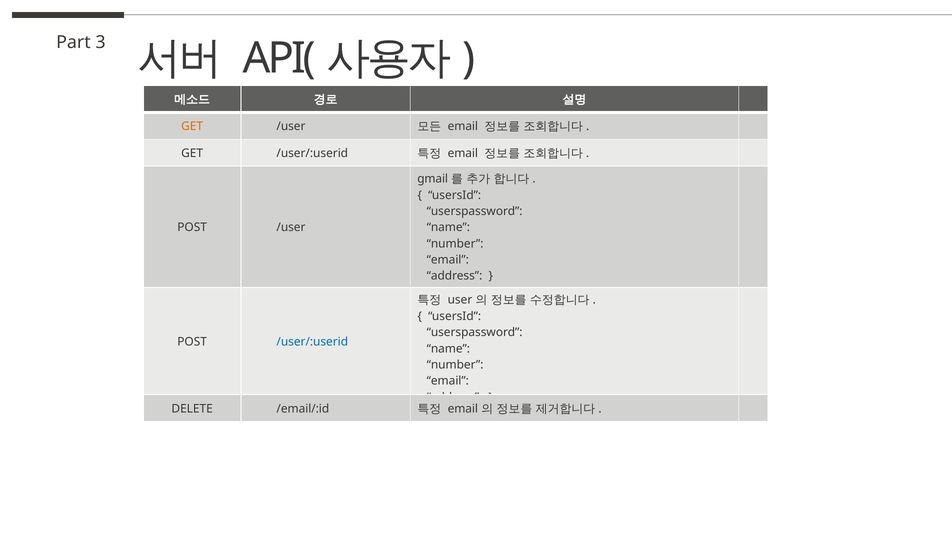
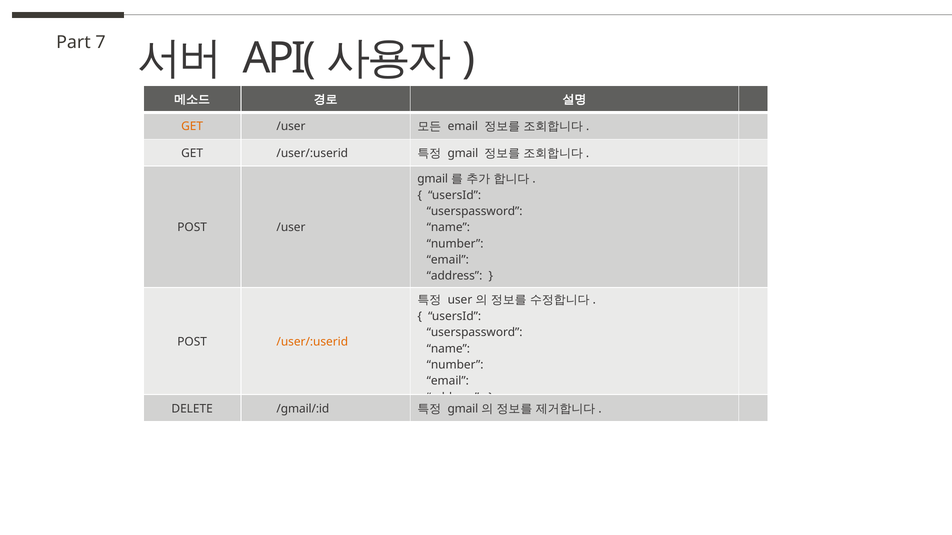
3: 3 -> 7
email at (463, 153): email -> gmail
/user/:userid at (312, 342) colour: blue -> orange
/email/:id: /email/:id -> /gmail/:id
email at (463, 409): email -> gmail
